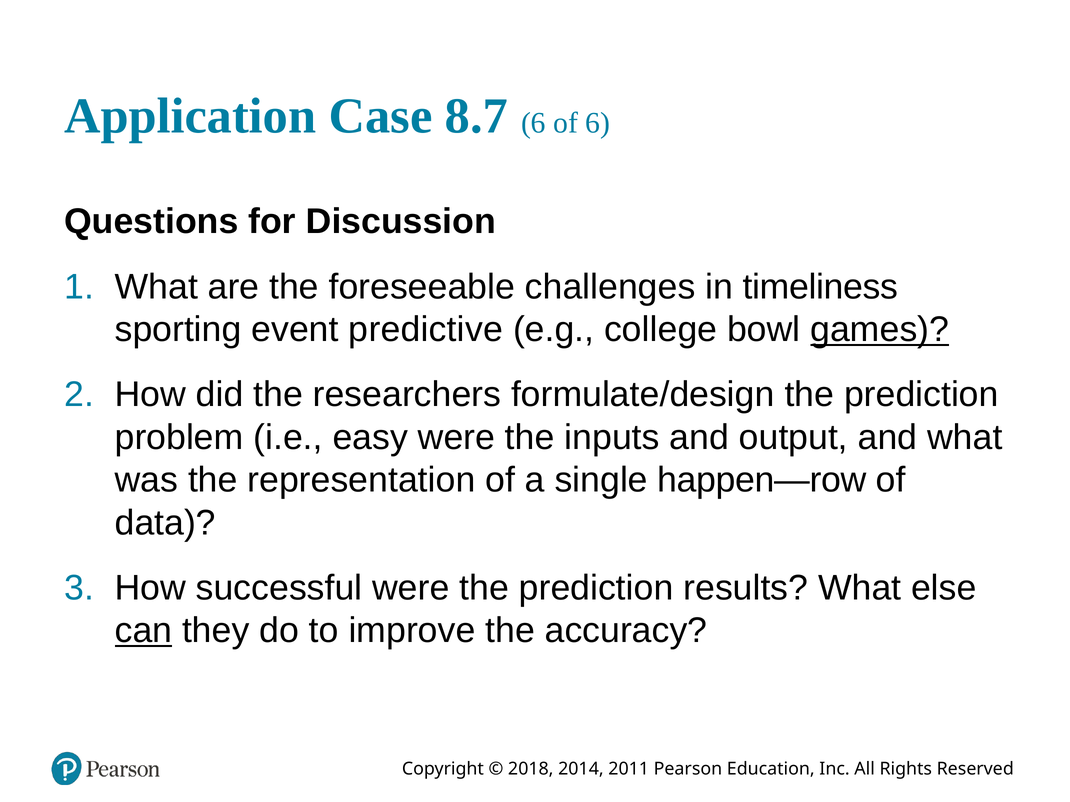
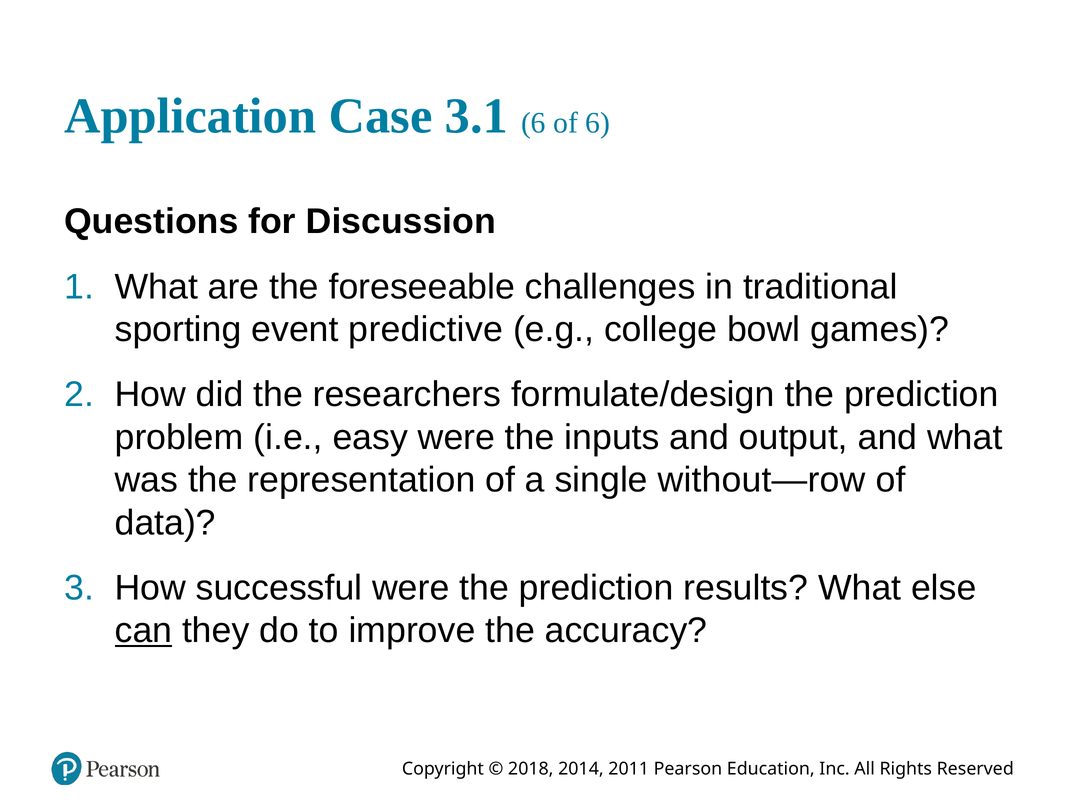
8.7: 8.7 -> 3.1
timeliness: timeliness -> traditional
games underline: present -> none
happen—row: happen—row -> without—row
